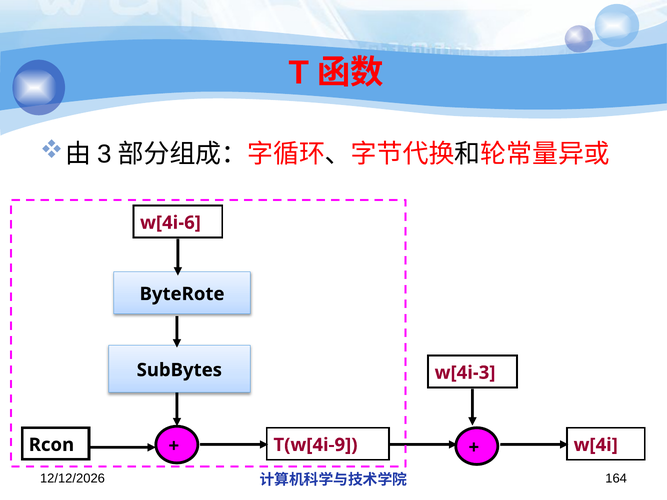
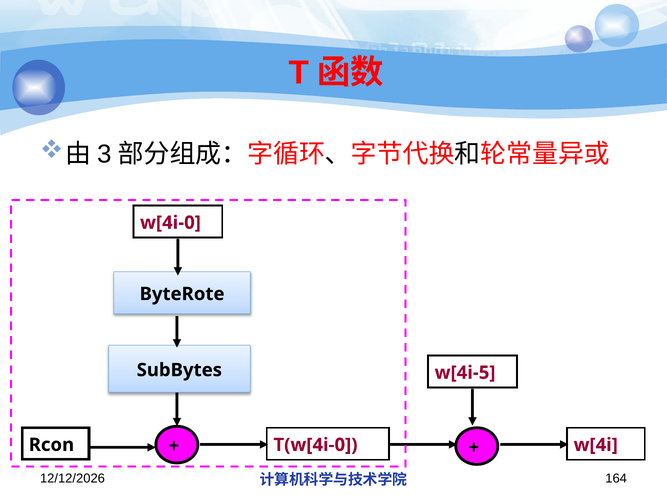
w[4i-6: w[4i-6 -> w[4i-0
w[4i-3: w[4i-3 -> w[4i-5
T(w[4i-9: T(w[4i-9 -> T(w[4i-0
